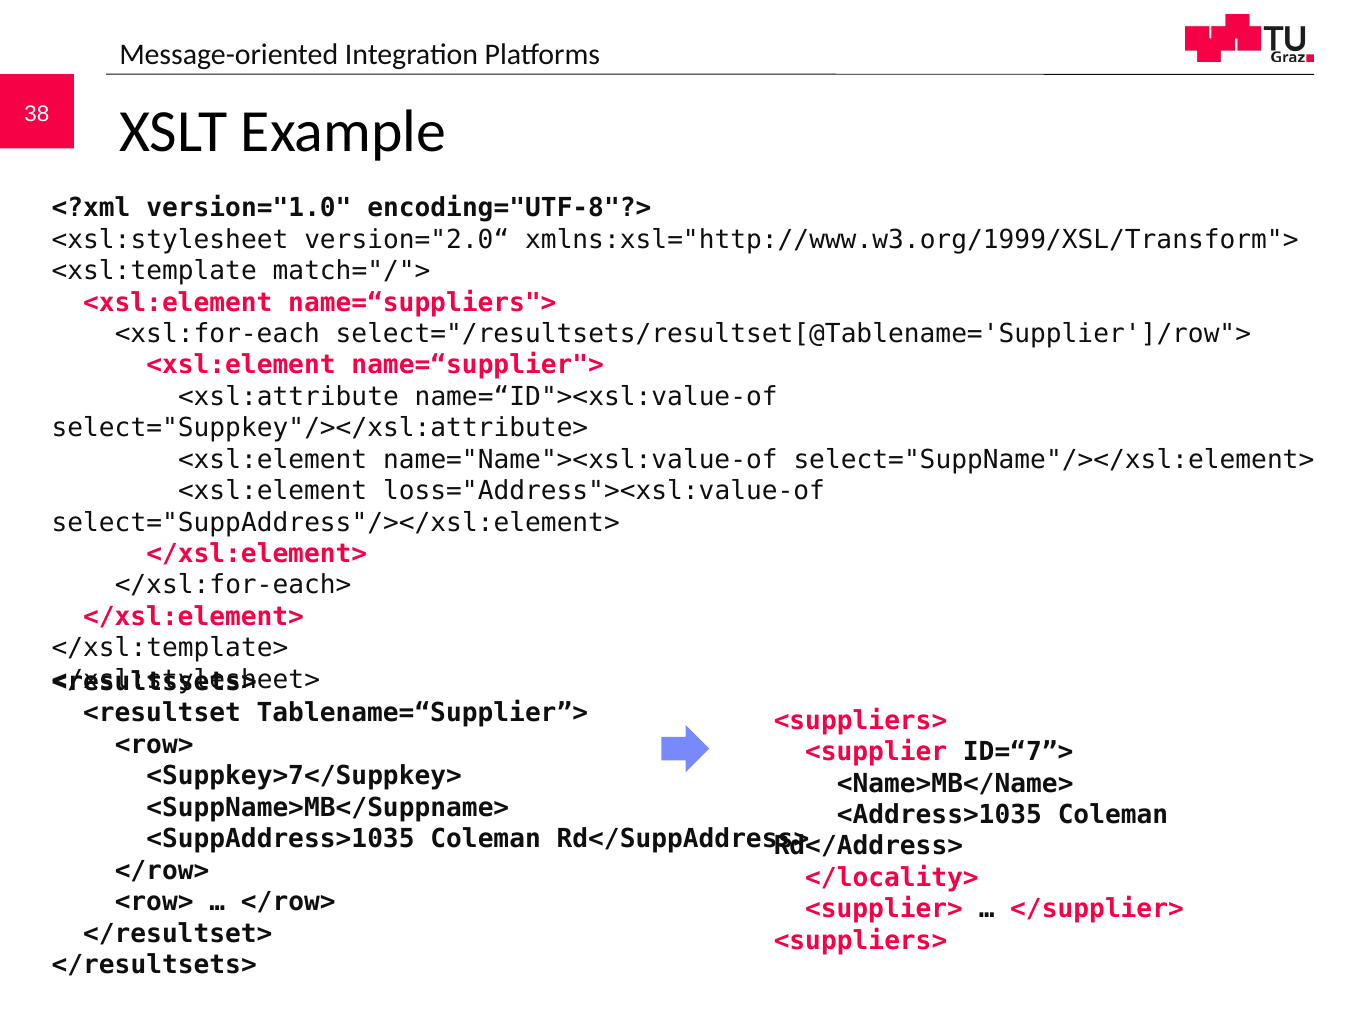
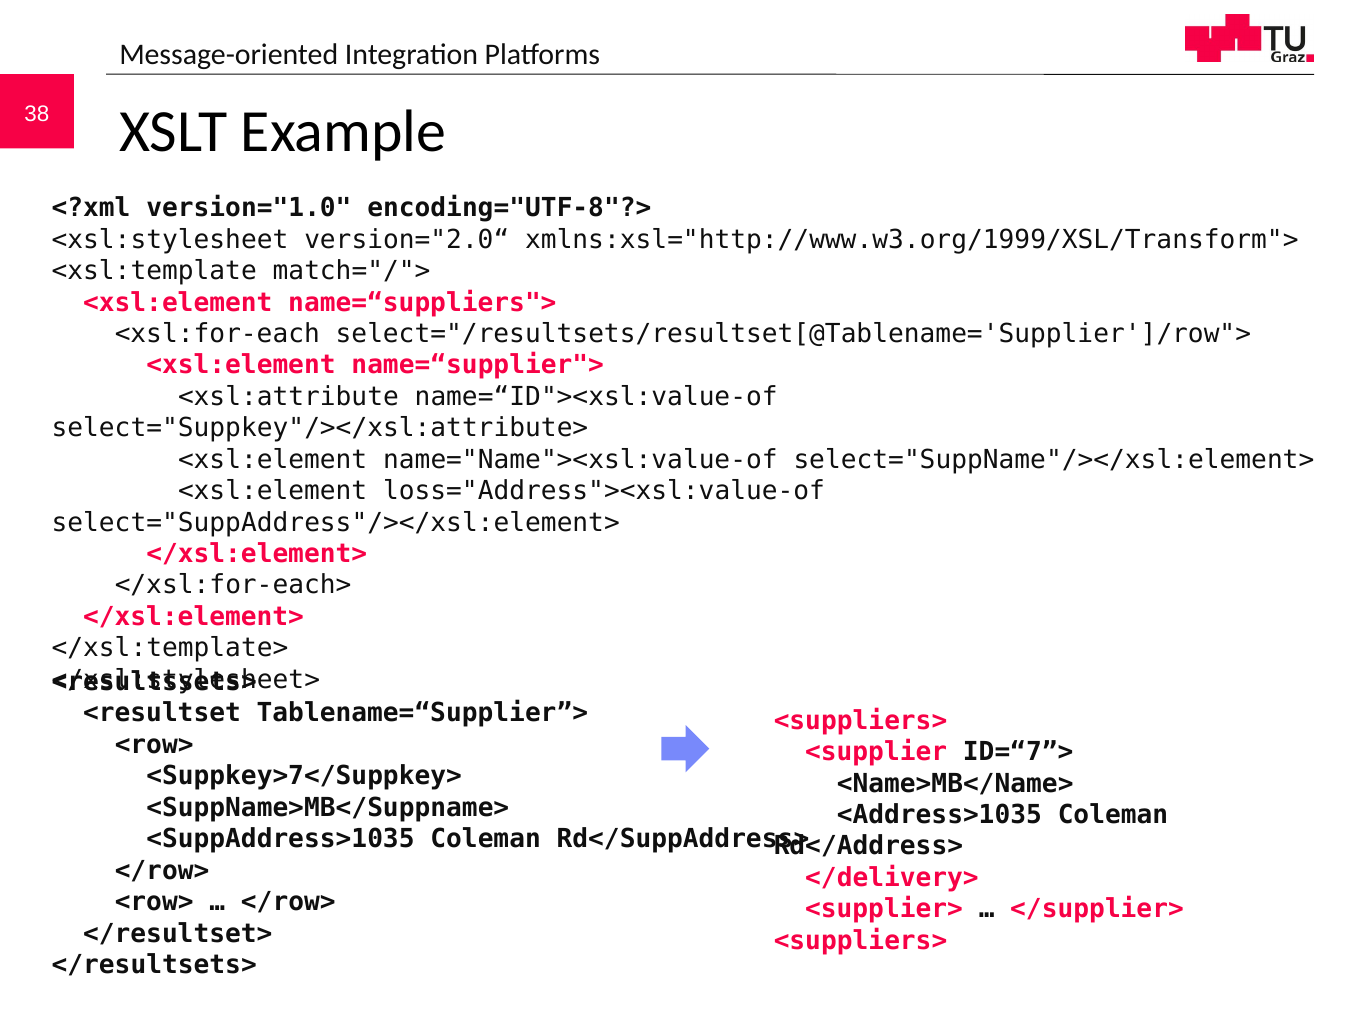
</locality>: </locality> -> </delivery>
